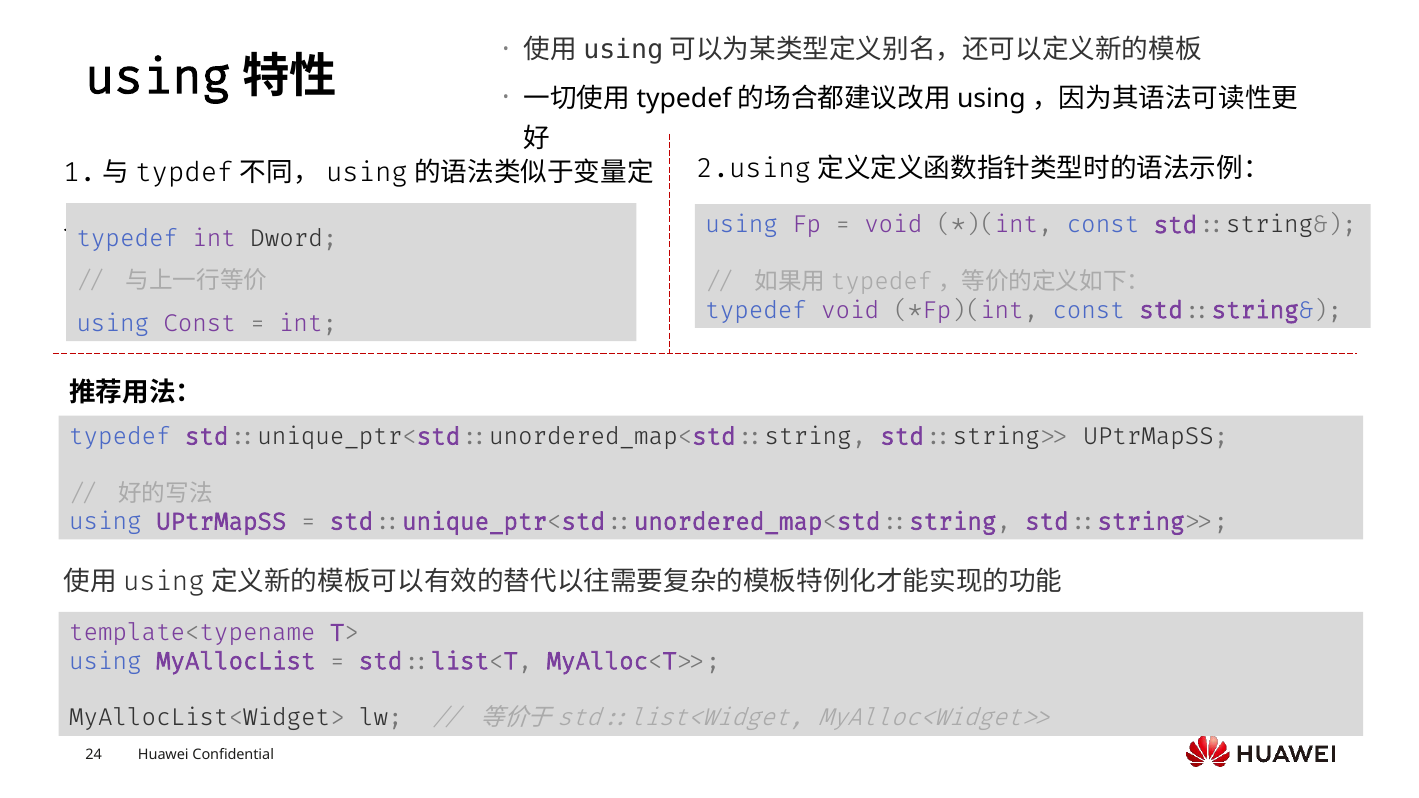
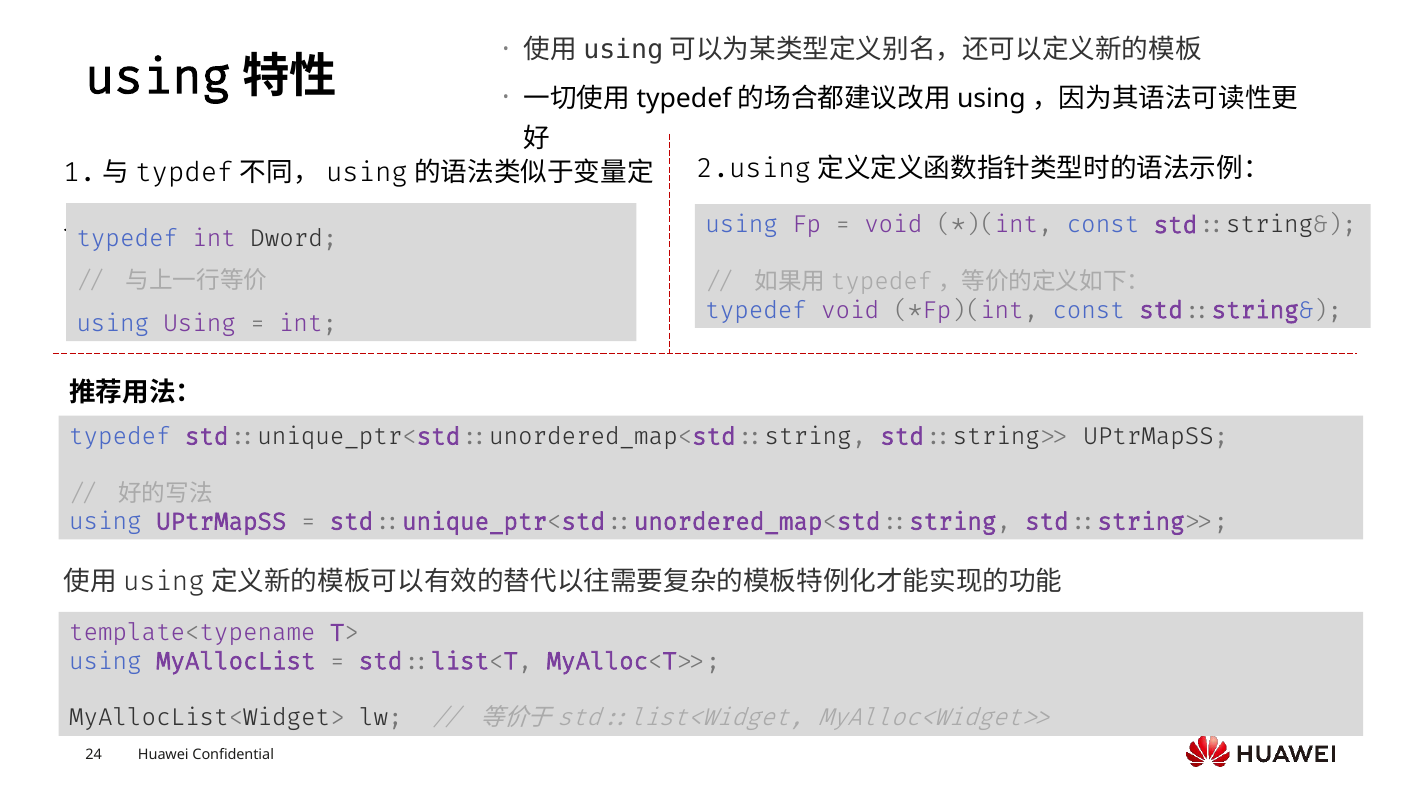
using Const: Const -> Using
